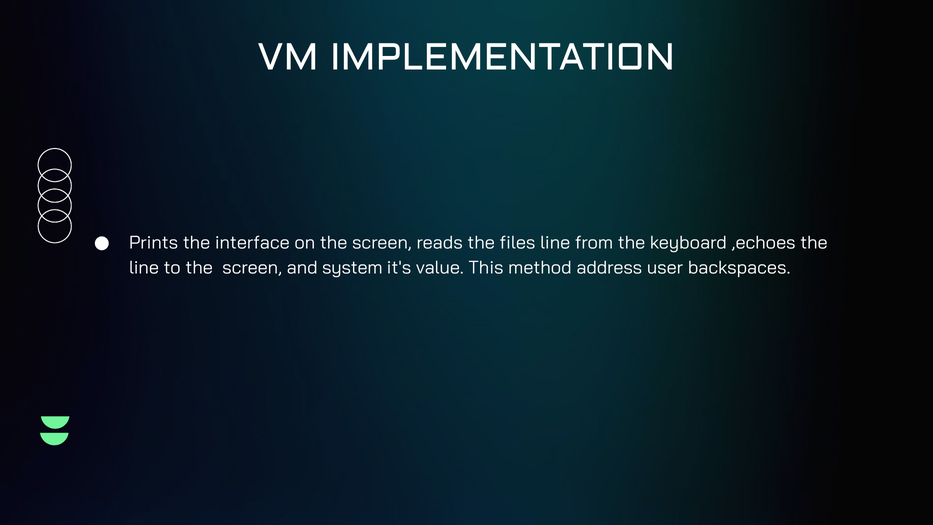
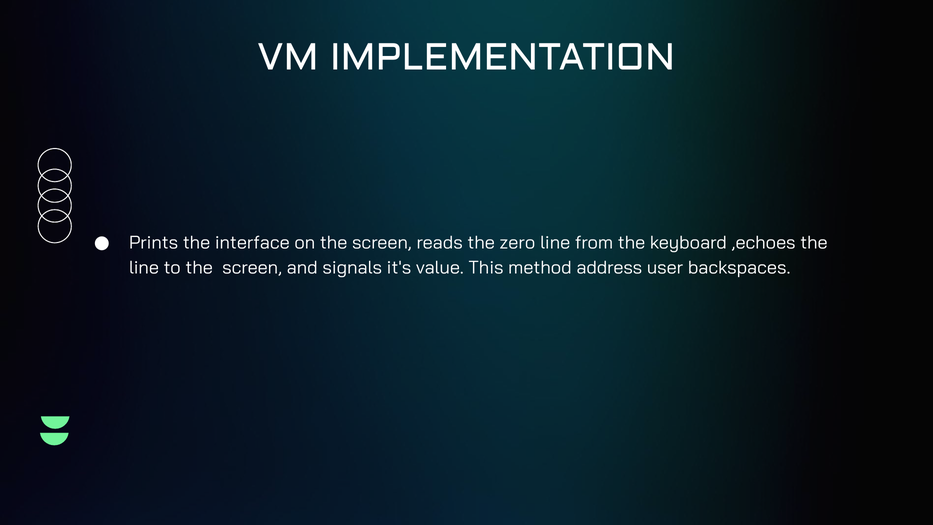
files: files -> zero
system: system -> signals
